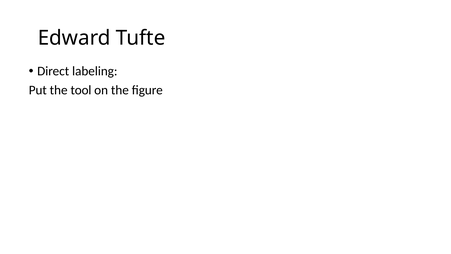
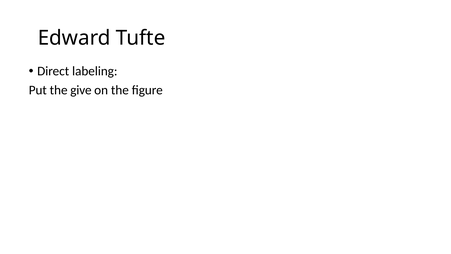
tool: tool -> give
